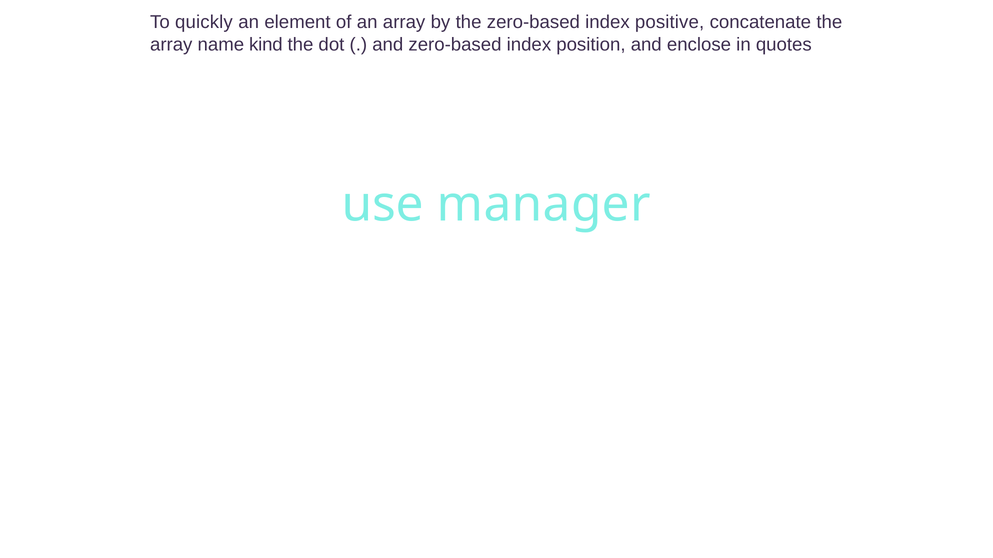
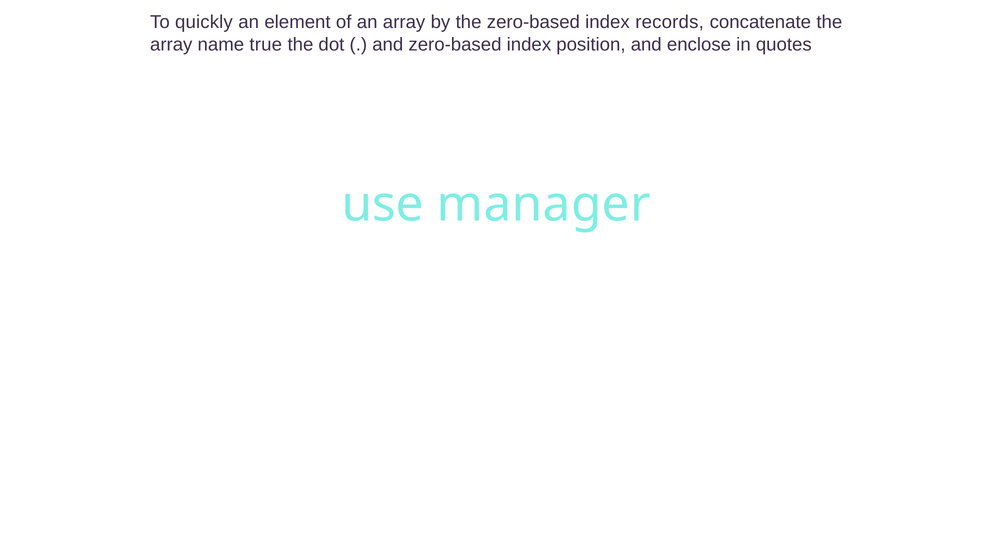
positive: positive -> records
kind: kind -> true
